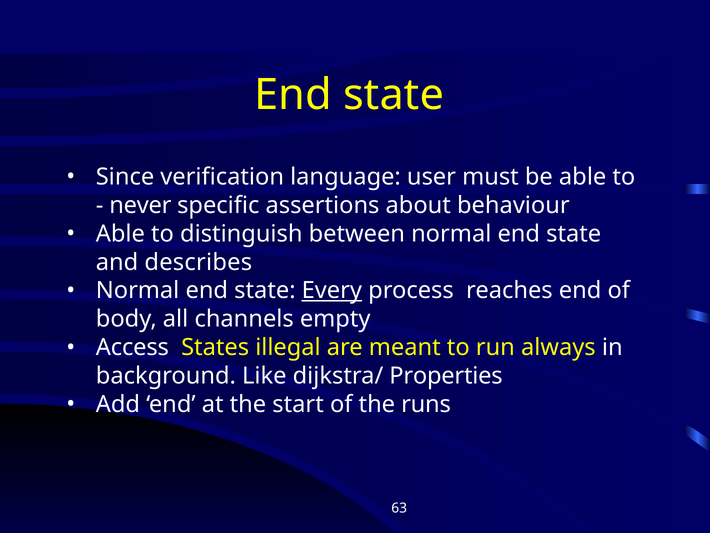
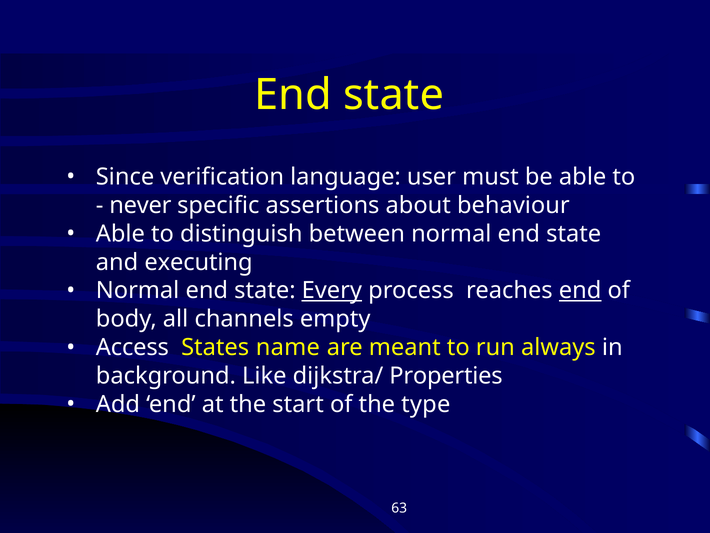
describes: describes -> executing
end at (580, 290) underline: none -> present
illegal: illegal -> name
runs: runs -> type
